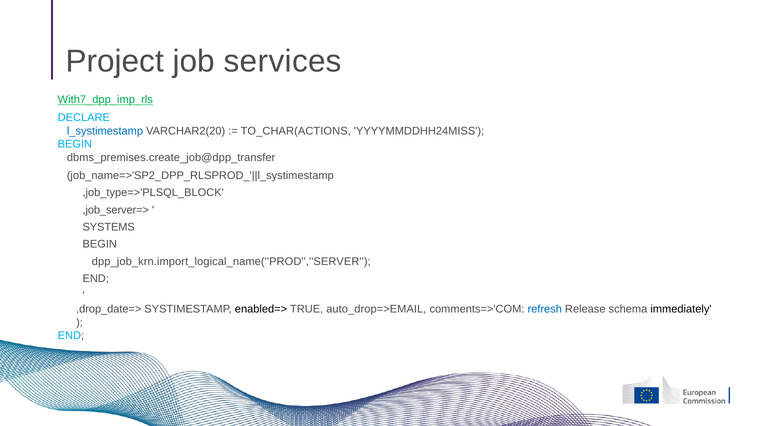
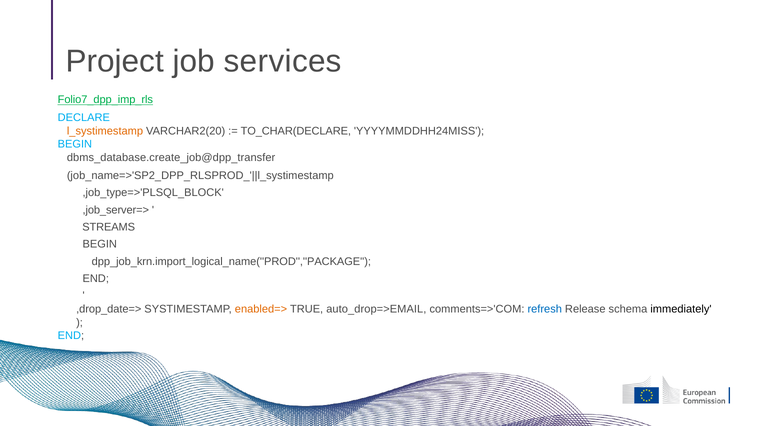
With7_dpp_imp_rls: With7_dpp_imp_rls -> Folio7_dpp_imp_rls
l_systimestamp colour: blue -> orange
TO_CHAR(ACTIONS: TO_CHAR(ACTIONS -> TO_CHAR(DECLARE
dbms_premises.create_job@dpp_transfer: dbms_premises.create_job@dpp_transfer -> dbms_database.create_job@dpp_transfer
SYSTEMS: SYSTEMS -> STREAMS
dpp_job_krn.import_logical_name(''PROD'',''SERVER: dpp_job_krn.import_logical_name(''PROD'',''SERVER -> dpp_job_krn.import_logical_name(''PROD'',''PACKAGE
enabled=> colour: black -> orange
